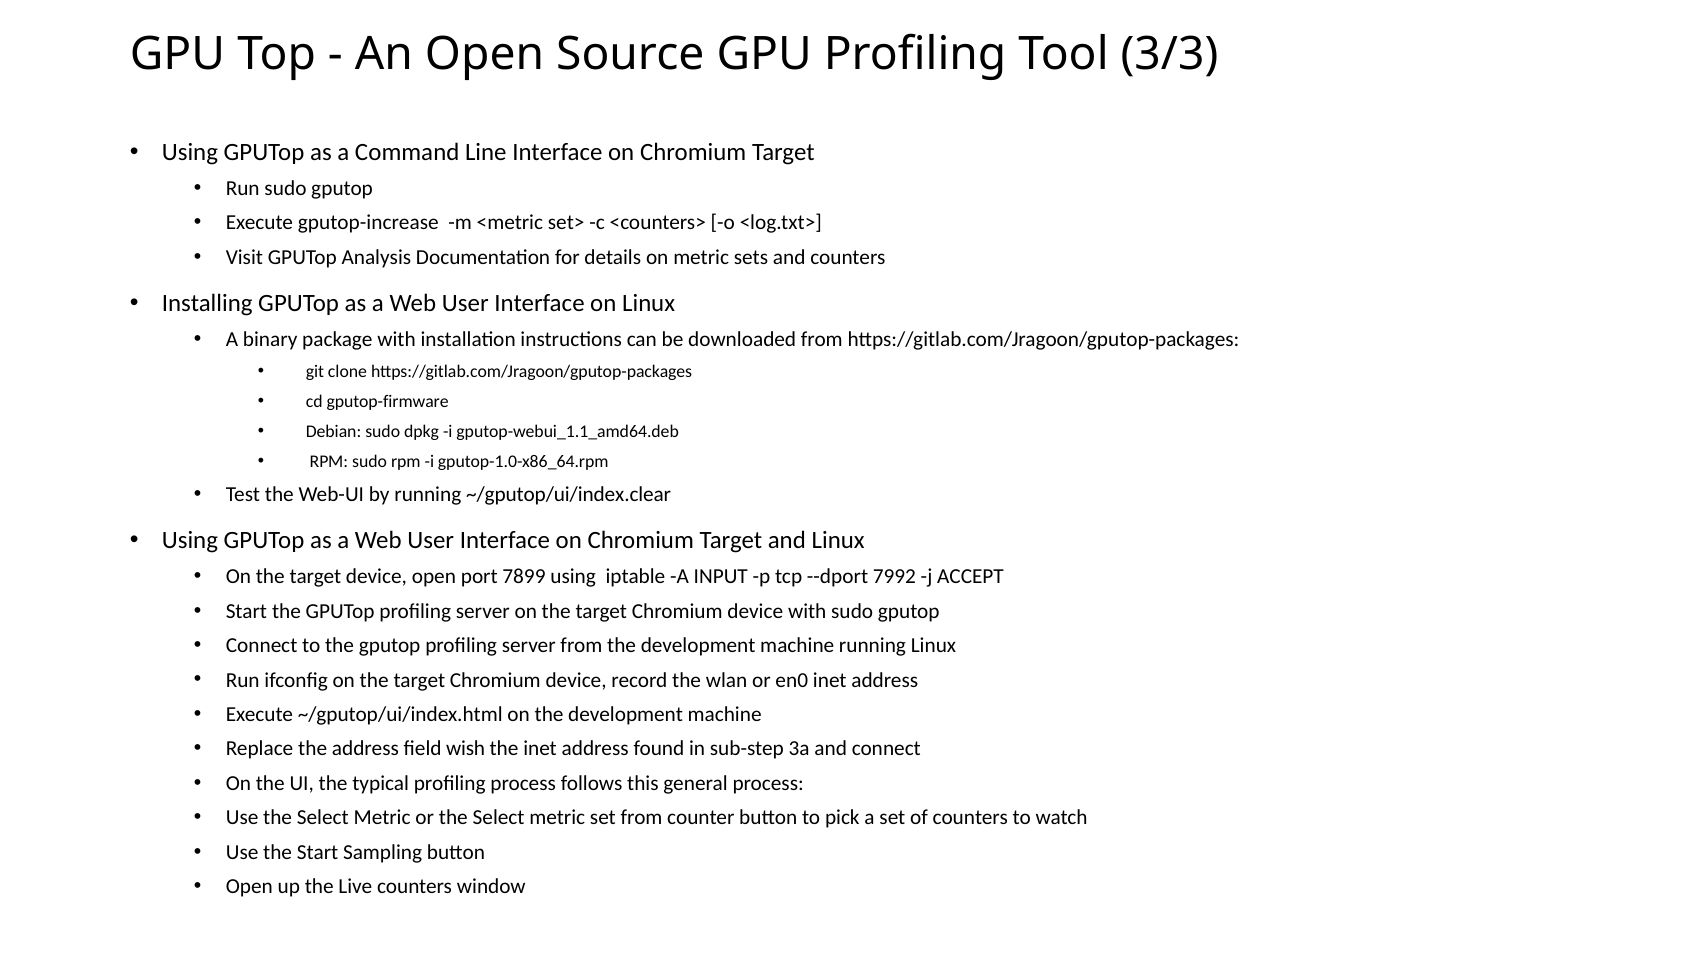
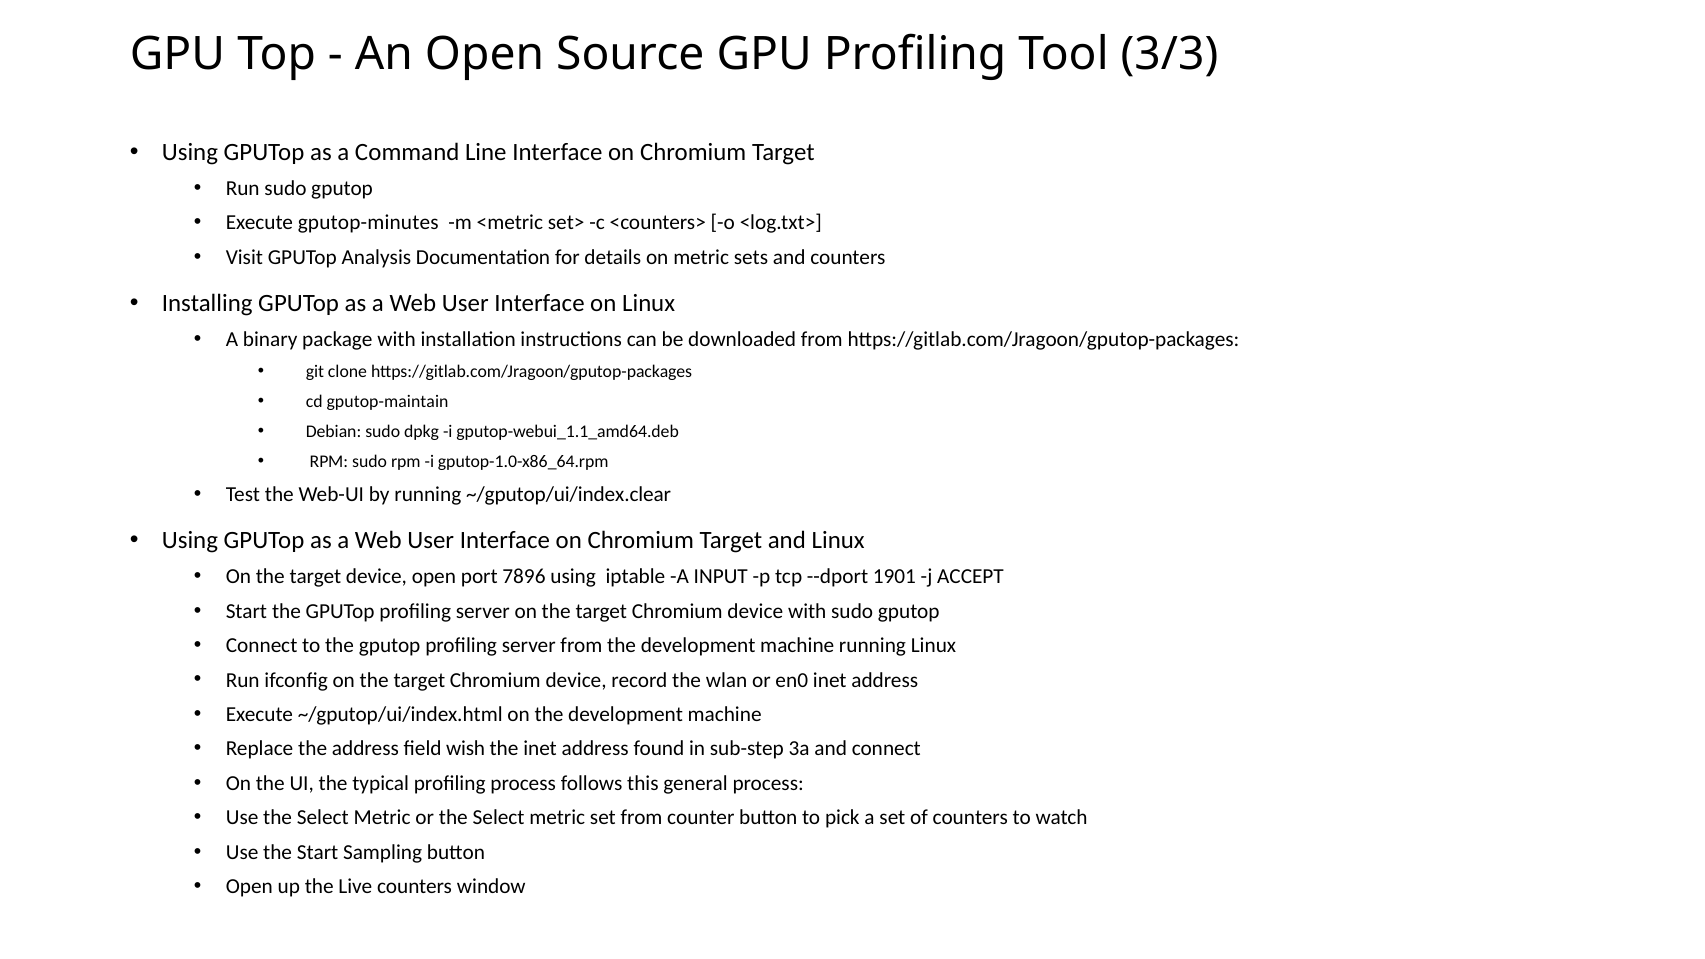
gputop-increase: gputop-increase -> gputop-minutes
gputop-firmware: gputop-firmware -> gputop-maintain
7899: 7899 -> 7896
7992: 7992 -> 1901
